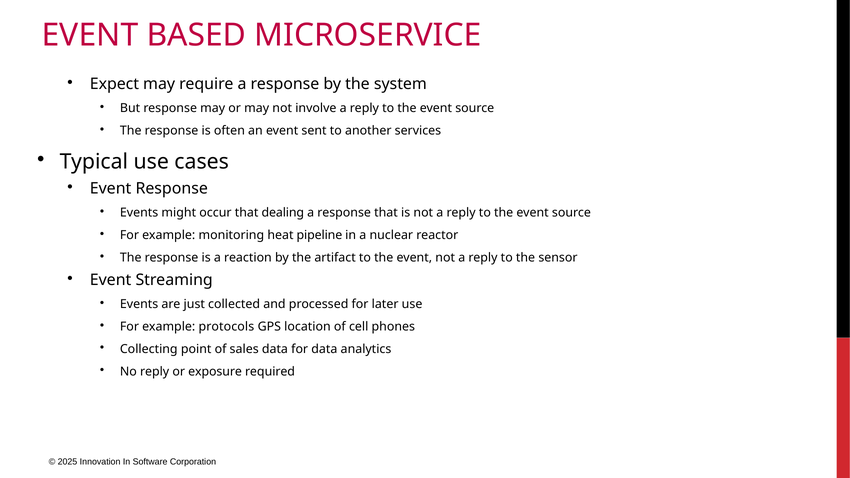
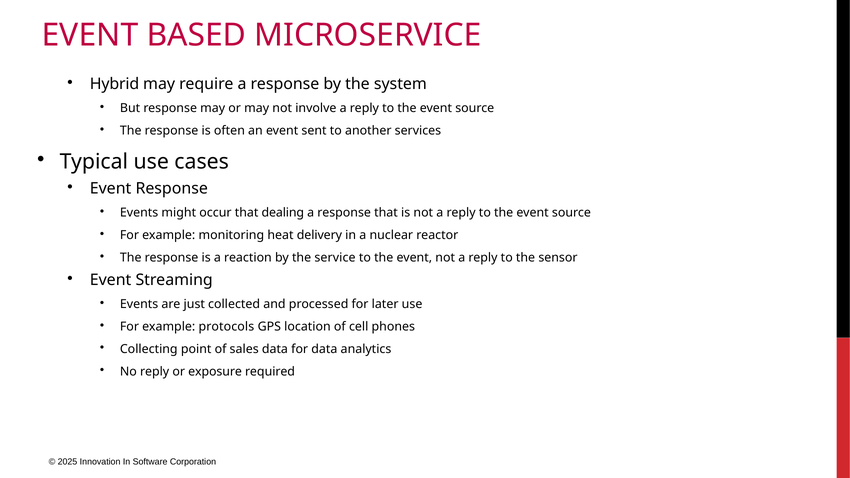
Expect: Expect -> Hybrid
pipeline: pipeline -> delivery
artifact: artifact -> service
